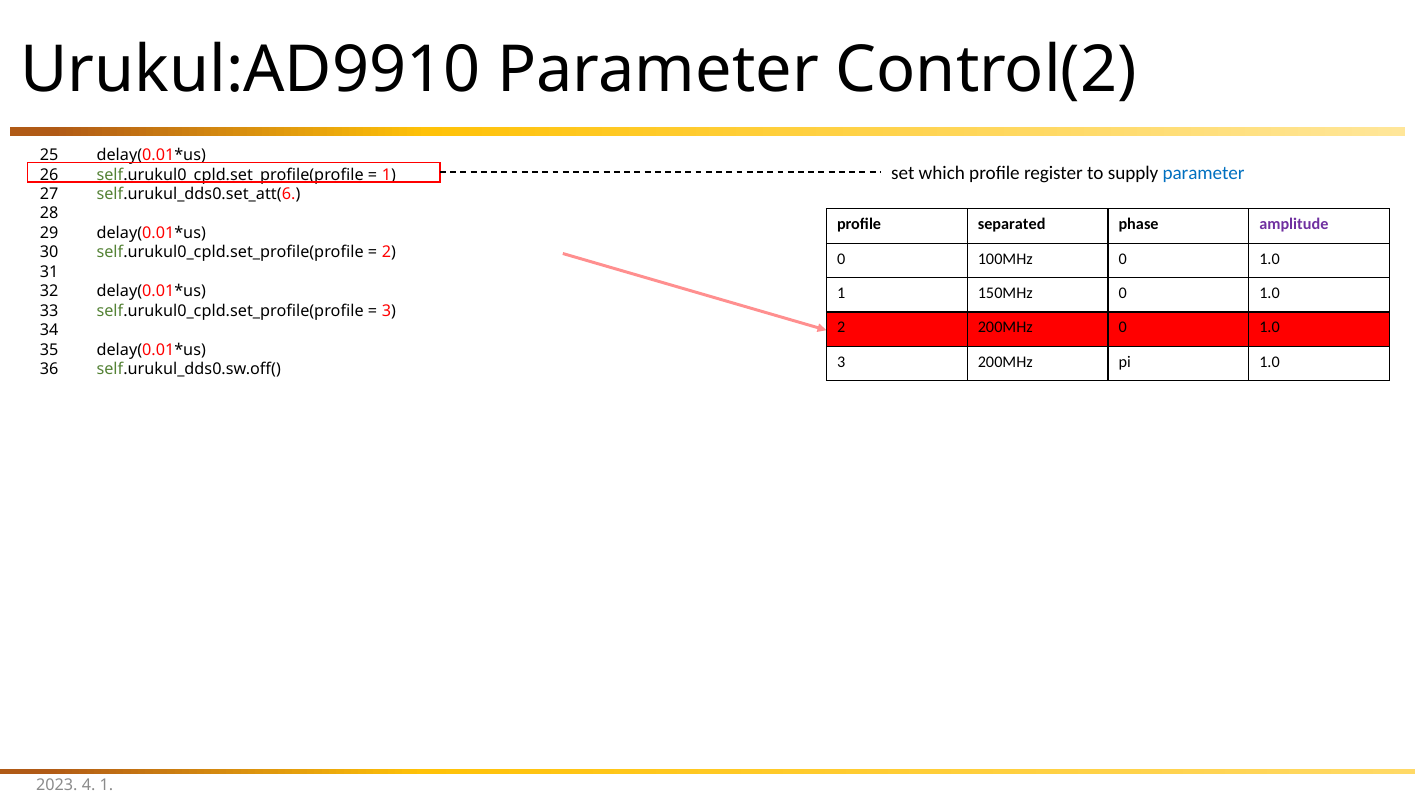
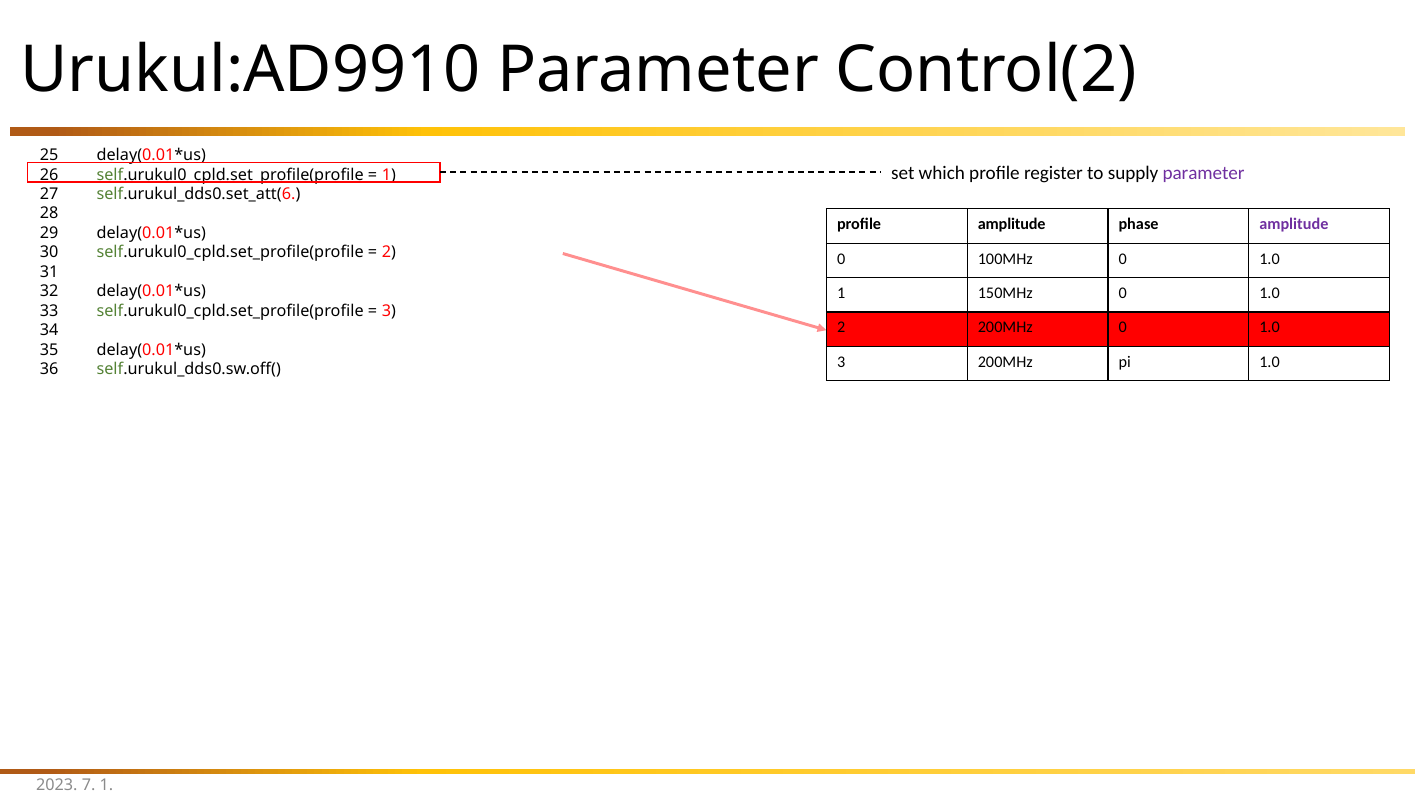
parameter at (1204, 173) colour: blue -> purple
profile separated: separated -> amplitude
4: 4 -> 7
